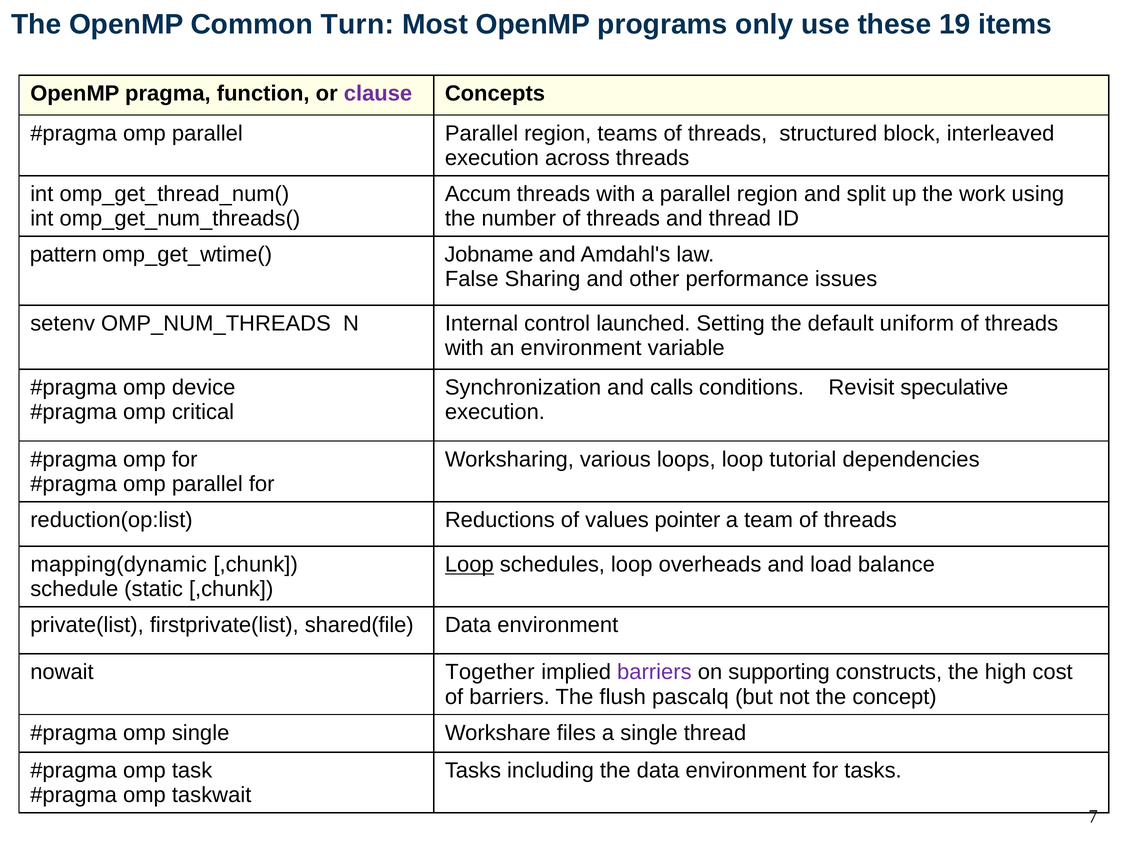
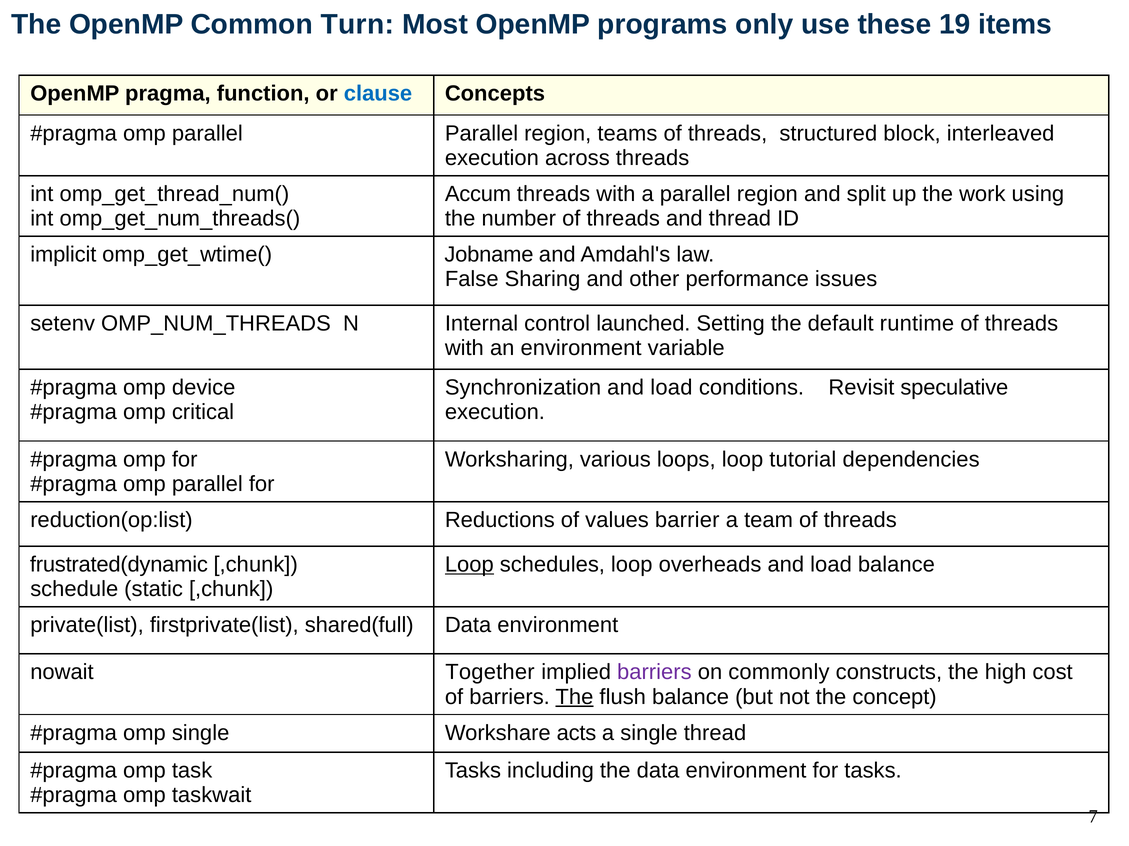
clause colour: purple -> blue
pattern: pattern -> implicit
uniform: uniform -> runtime
Synchronization and calls: calls -> load
pointer: pointer -> barrier
mapping(dynamic: mapping(dynamic -> frustrated(dynamic
shared(file: shared(file -> shared(full
supporting: supporting -> commonly
The at (574, 697) underline: none -> present
flush pascalq: pascalq -> balance
files: files -> acts
